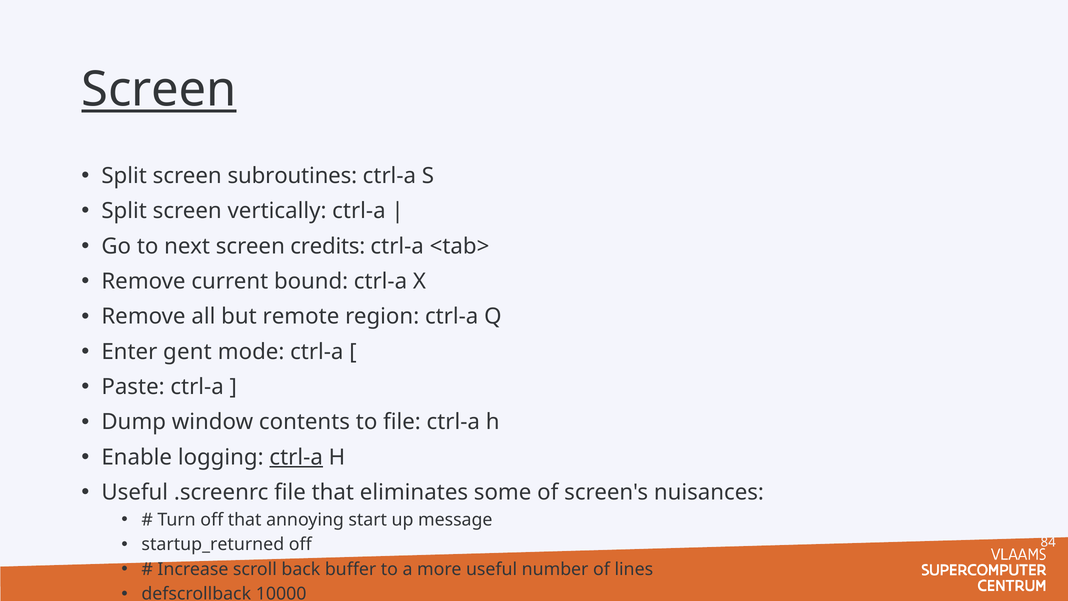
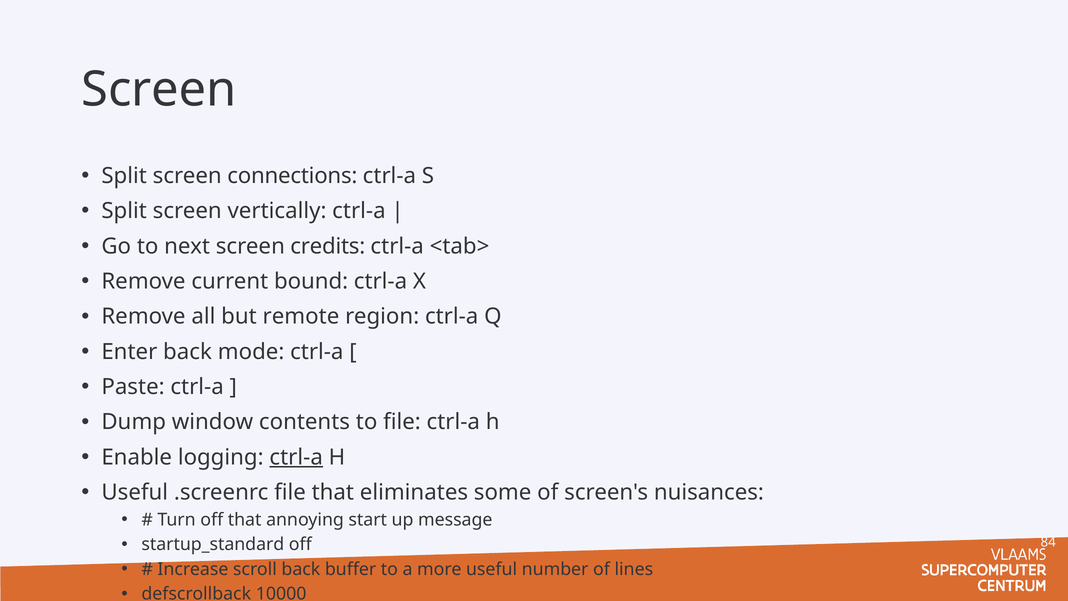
Screen at (159, 90) underline: present -> none
subroutines: subroutines -> connections
Enter gent: gent -> back
startup_returned: startup_returned -> startup_standard
